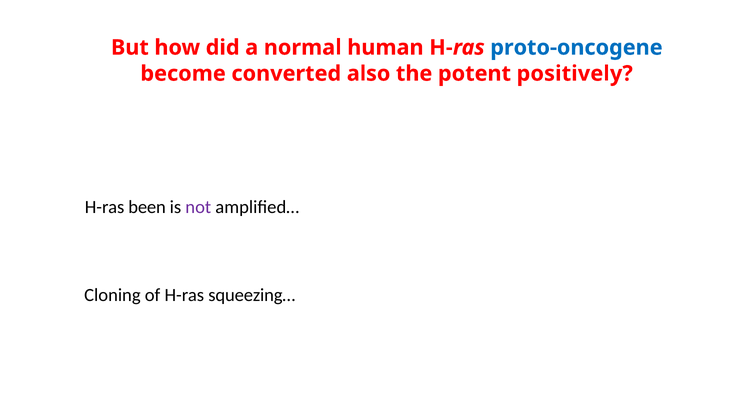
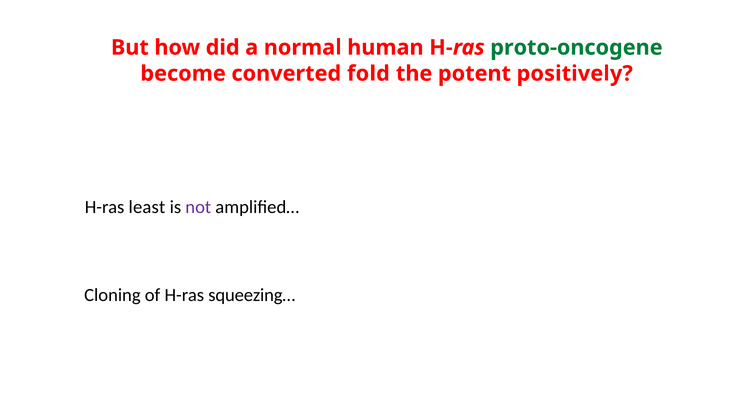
proto-oncogene colour: blue -> green
also: also -> fold
been: been -> least
